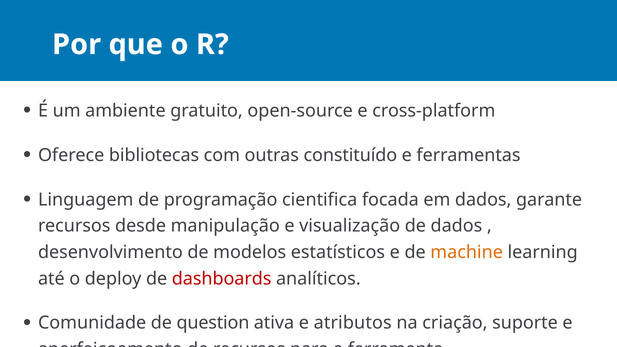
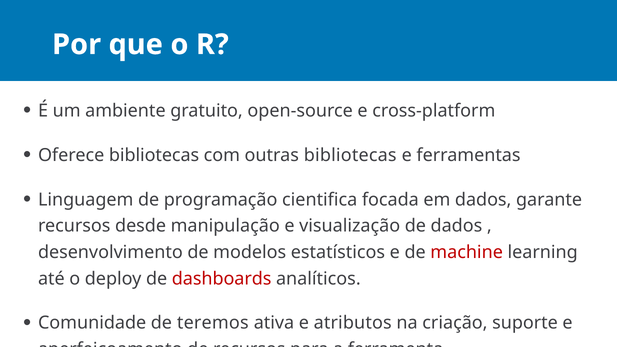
outras constituído: constituído -> bibliotecas
machine colour: orange -> red
question: question -> teremos
